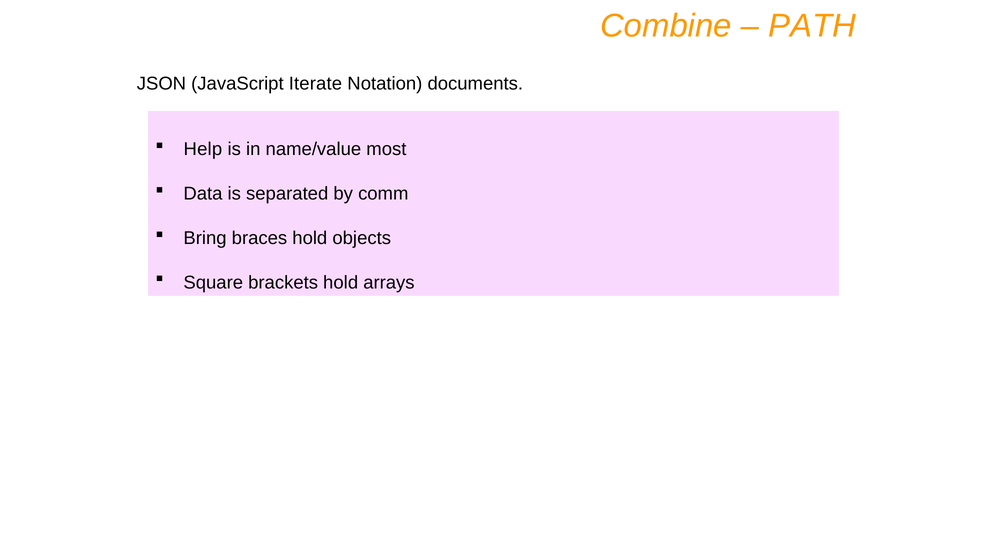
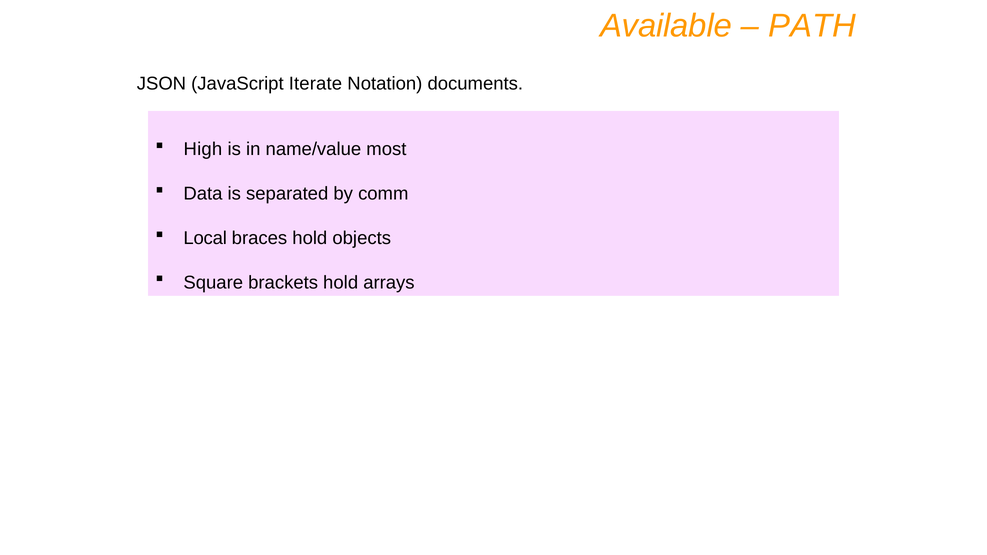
Combine: Combine -> Available
Help: Help -> High
Bring: Bring -> Local
